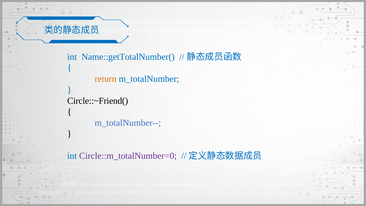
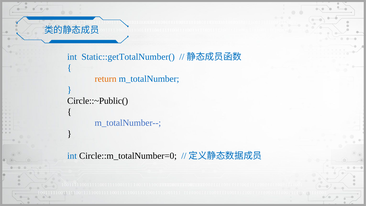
Name::getTotalNumber(: Name::getTotalNumber( -> Static::getTotalNumber(
Circle::~Friend(: Circle::~Friend( -> Circle::~Public(
Circle::m_totalNumber=0 colour: purple -> black
